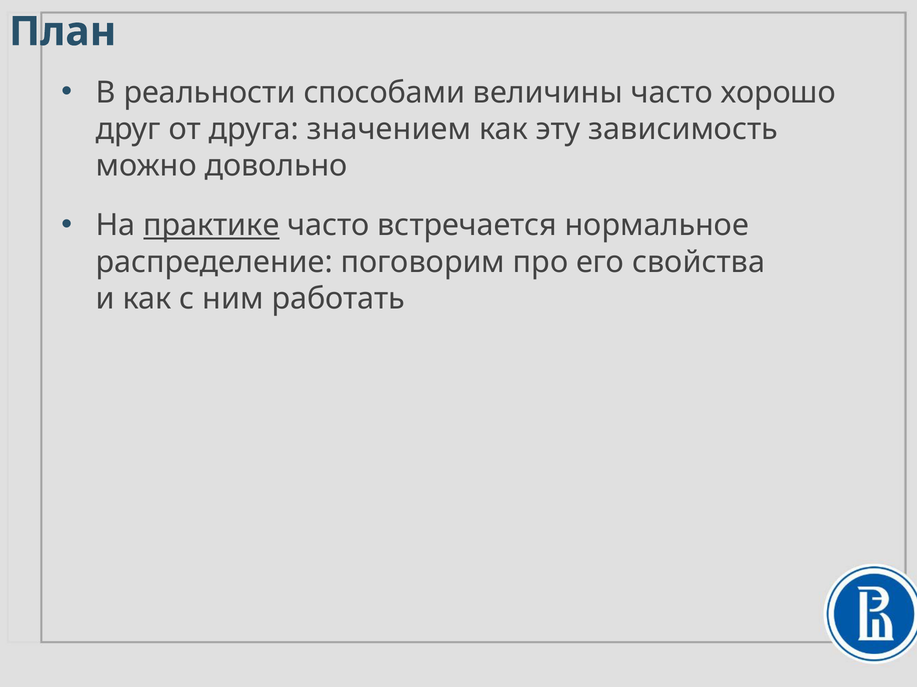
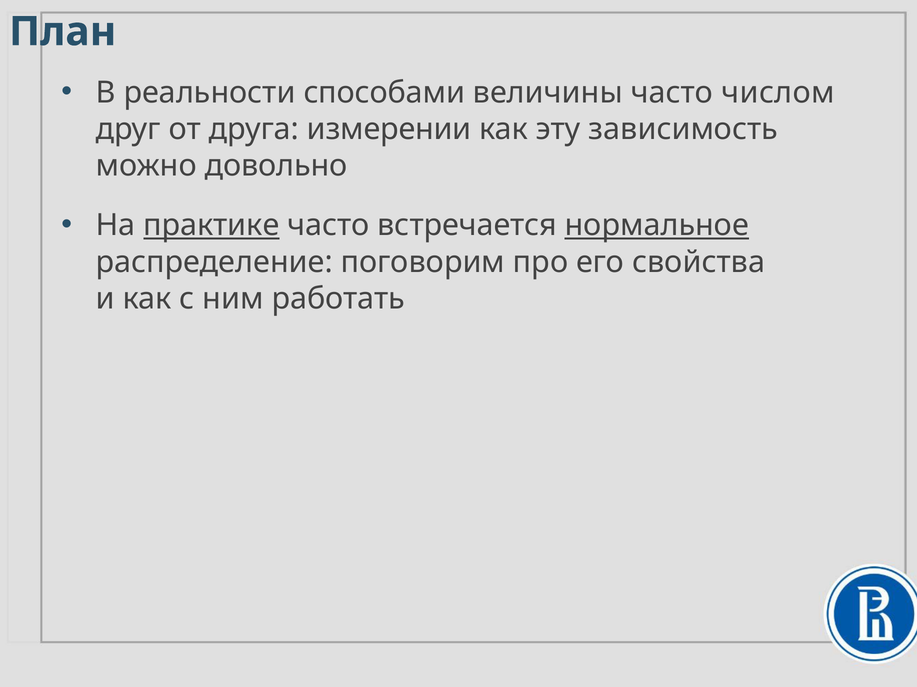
хорошо: хорошо -> числом
значением: значением -> измерении
нормальное underline: none -> present
